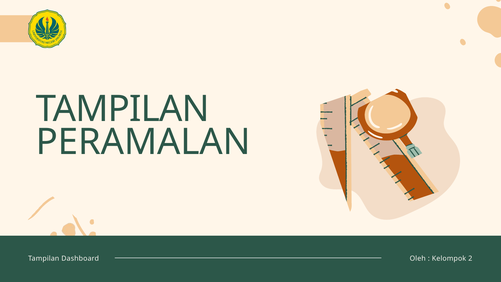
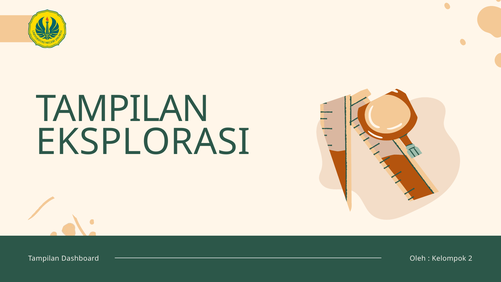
PERAMALAN: PERAMALAN -> EKSPLORASI
